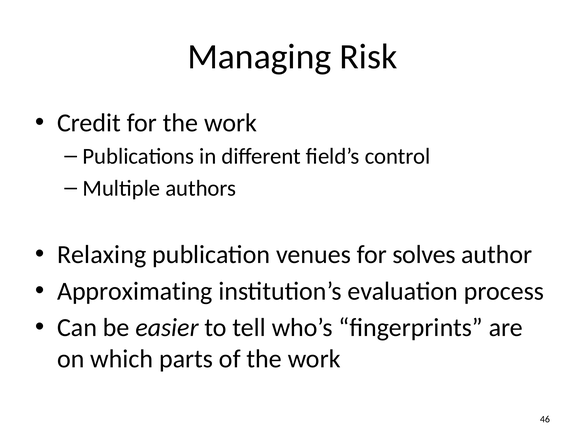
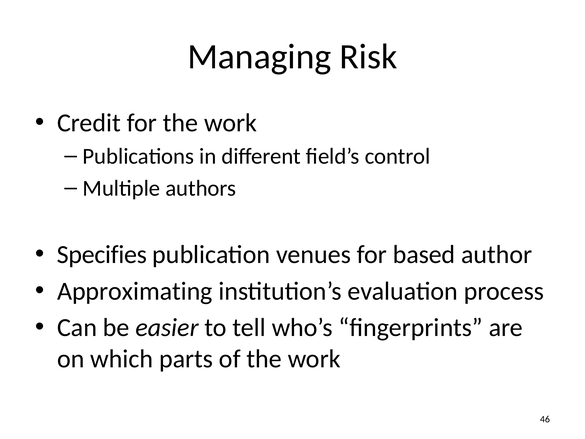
Relaxing: Relaxing -> Specifies
solves: solves -> based
